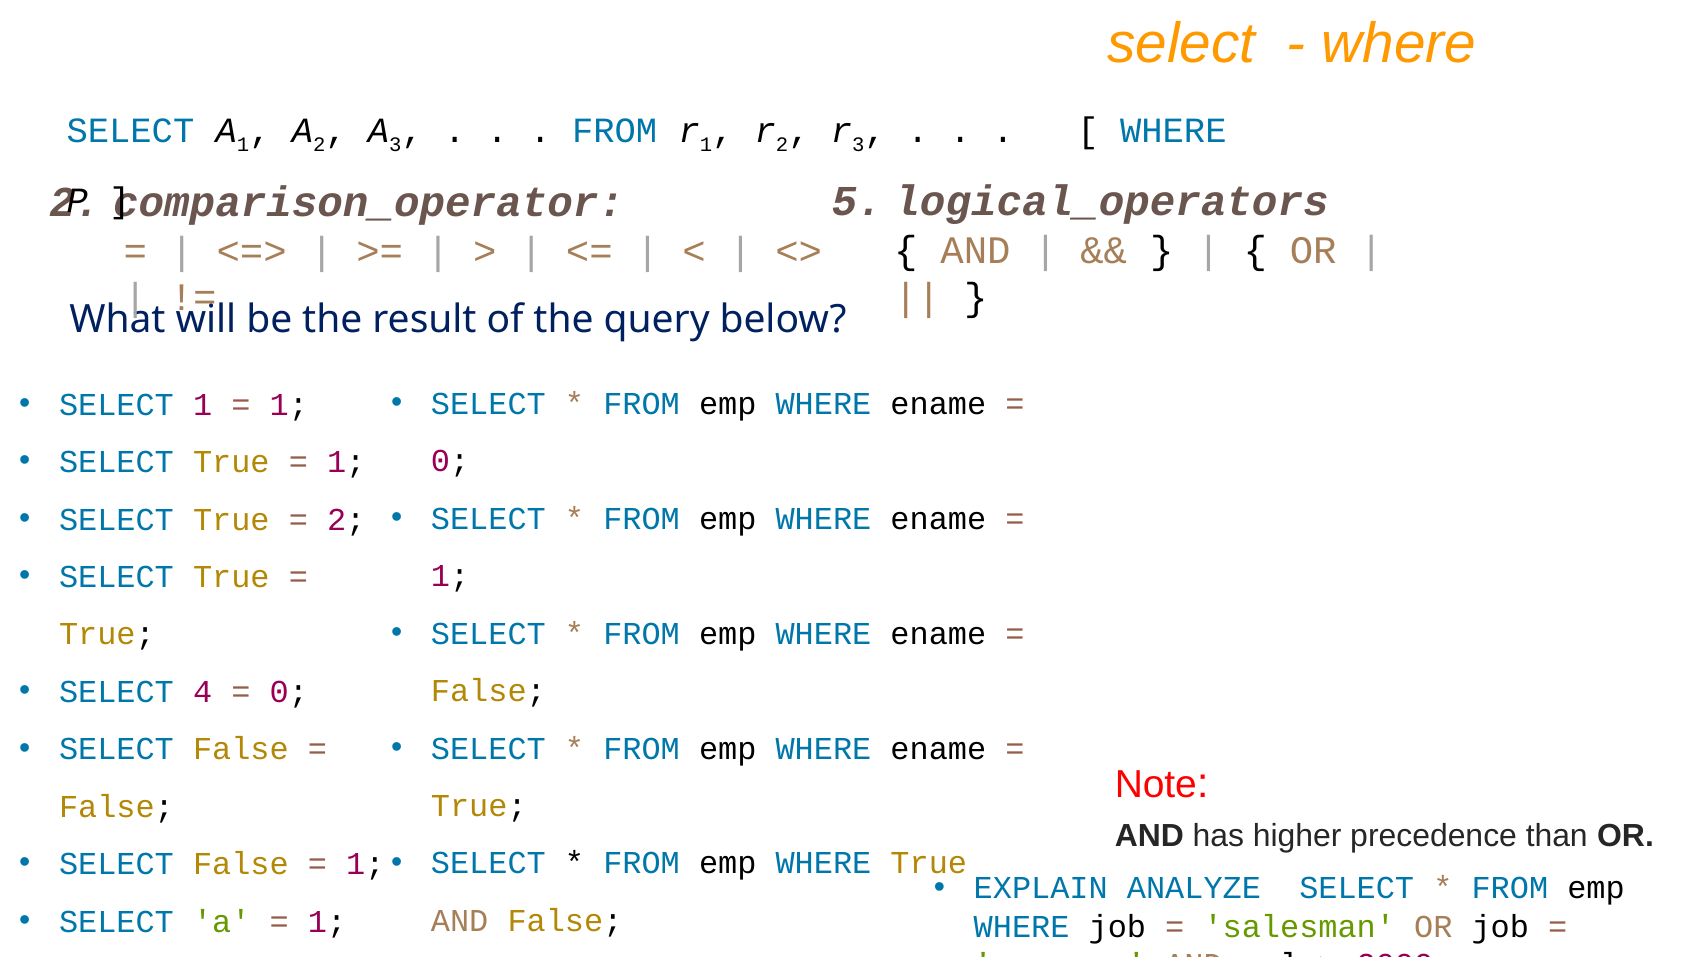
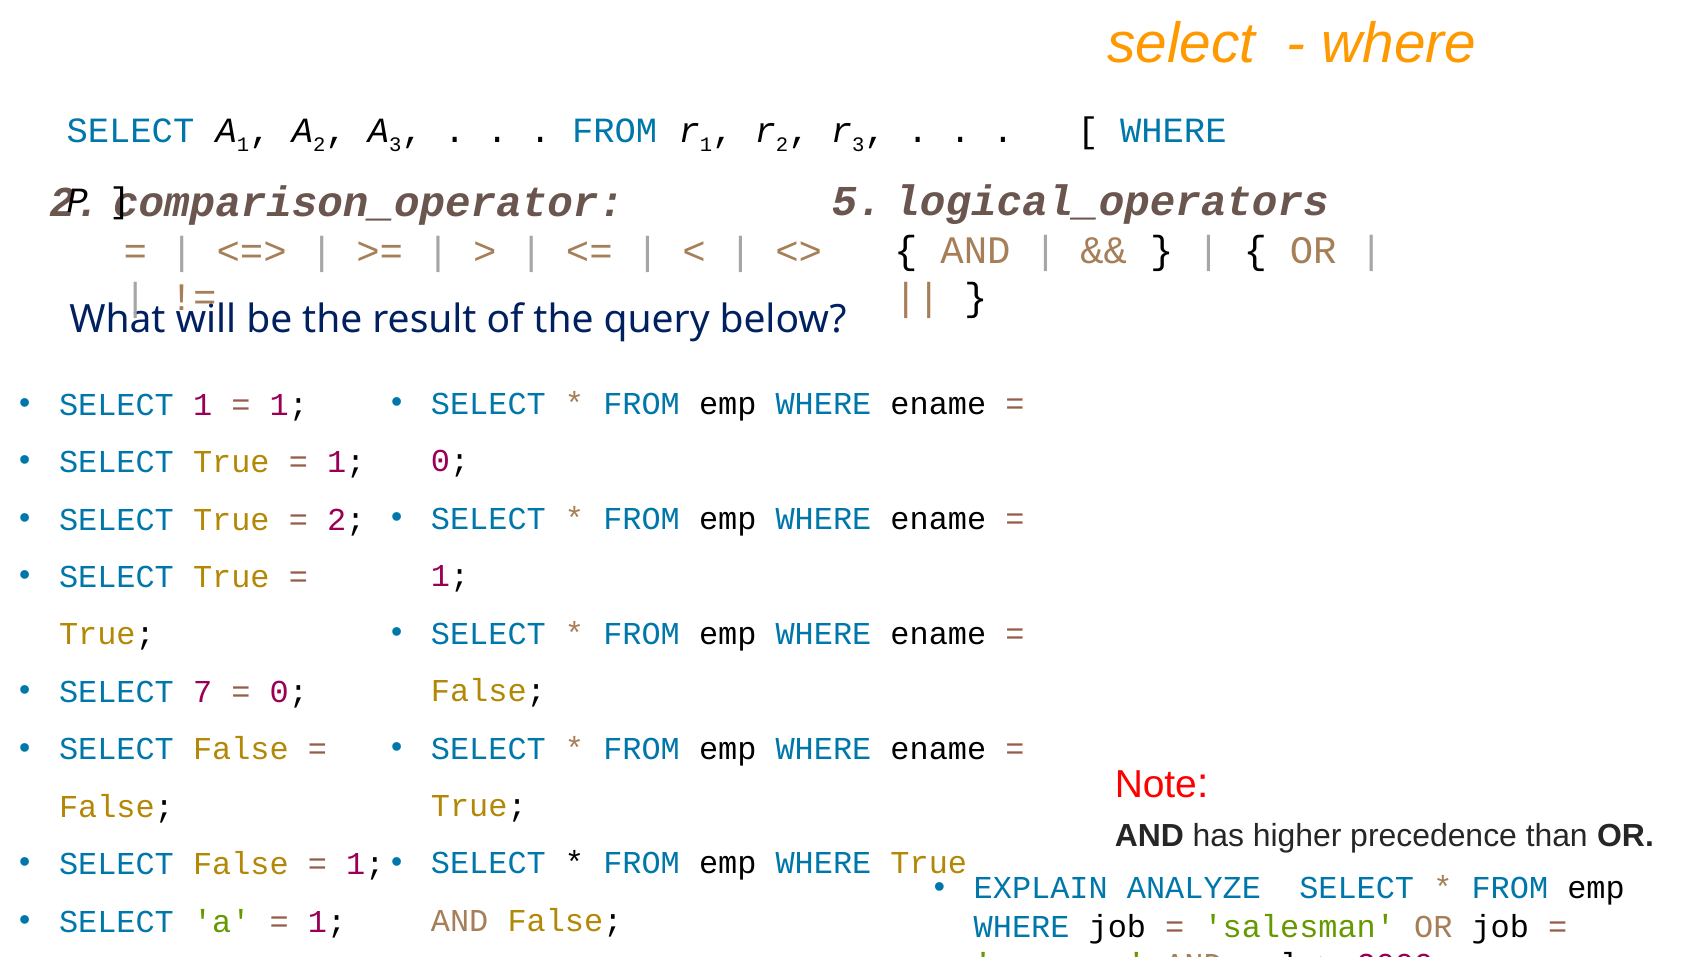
4: 4 -> 7
